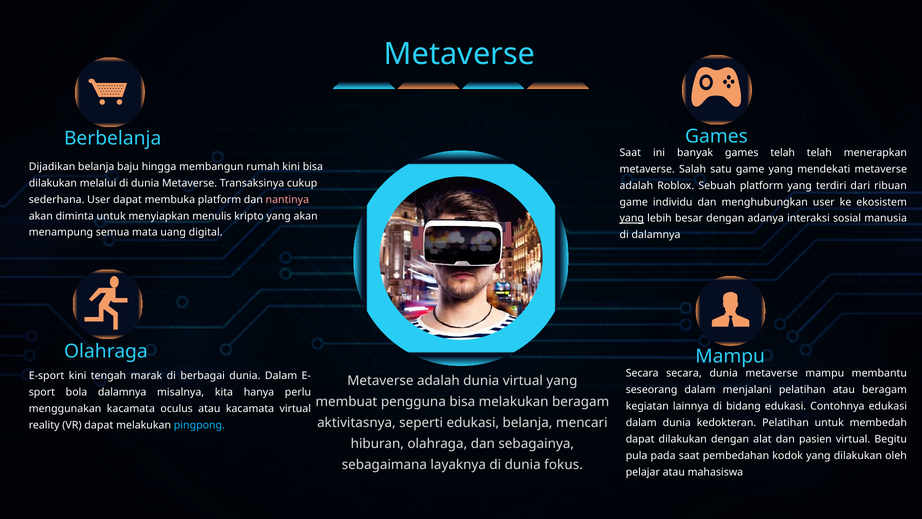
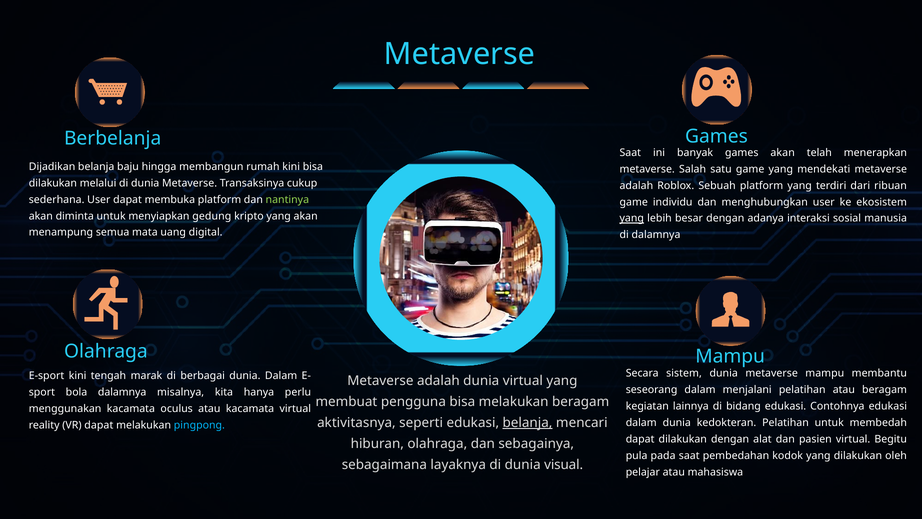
games telah: telah -> akan
nantinya colour: pink -> light green
menulis: menulis -> gedung
Secara secara: secara -> sistem
belanja at (527, 423) underline: none -> present
fokus: fokus -> visual
